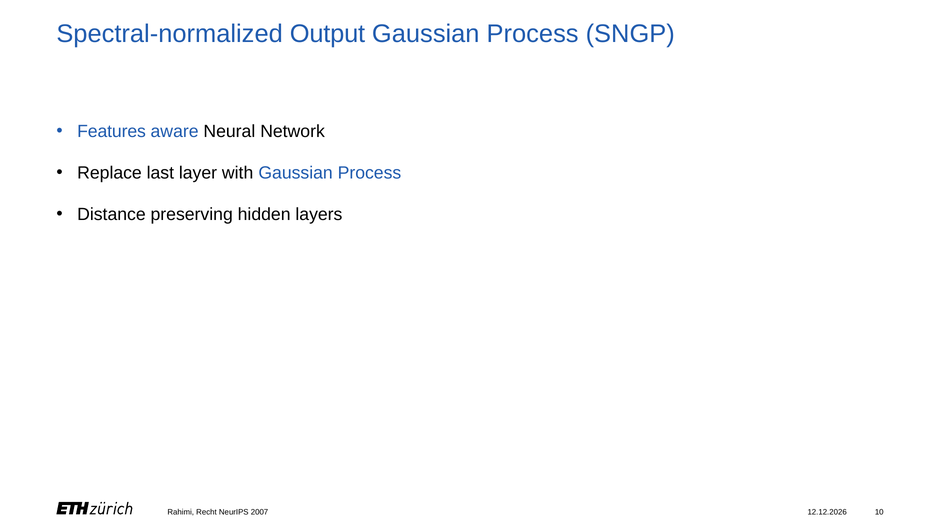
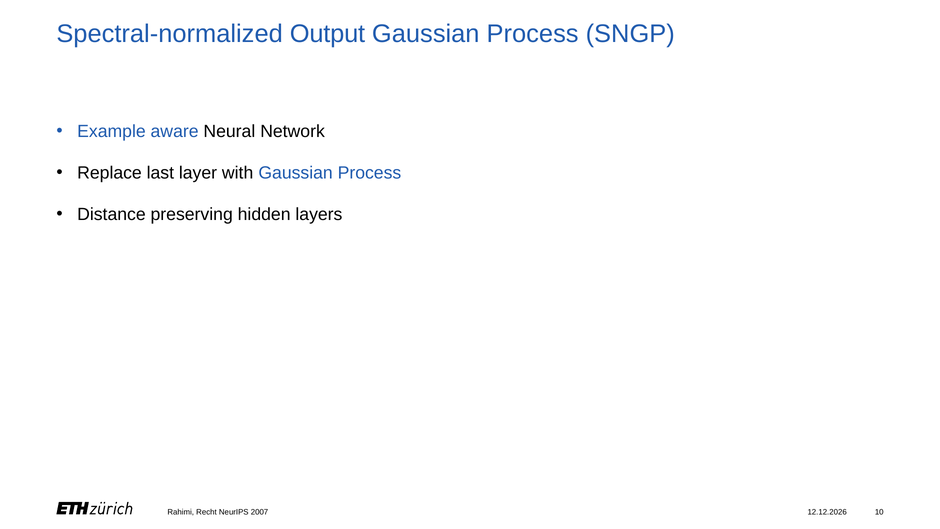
Features: Features -> Example
